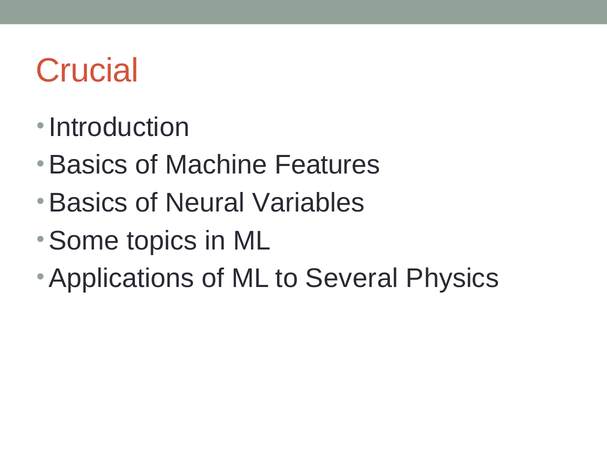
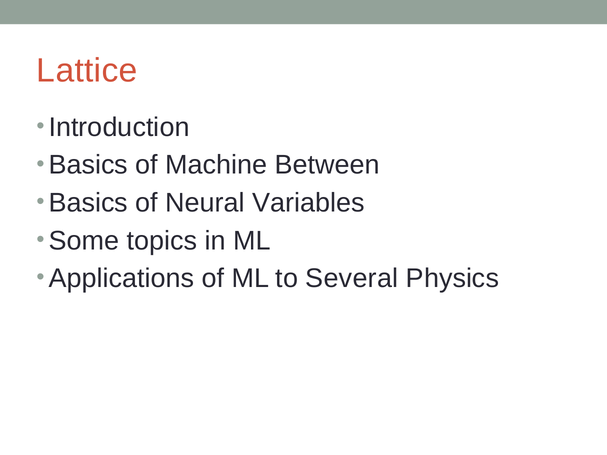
Crucial: Crucial -> Lattice
Features: Features -> Between
